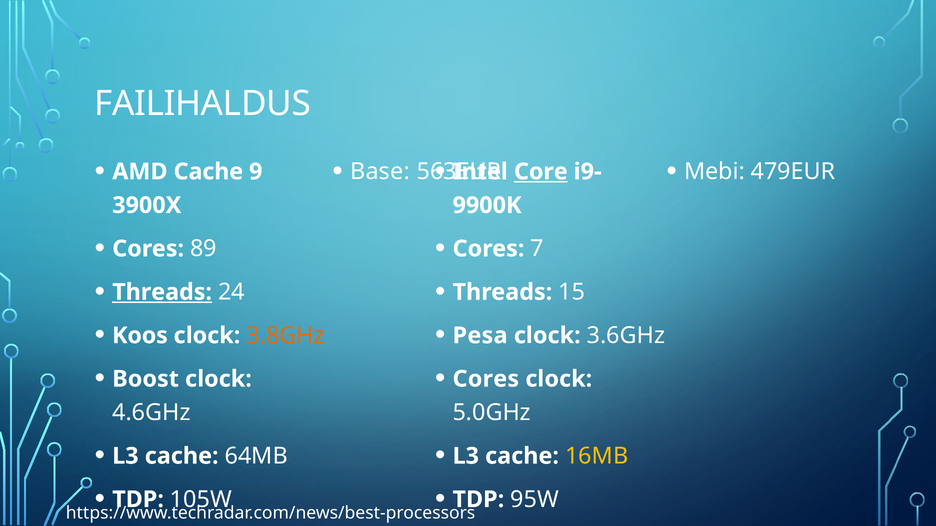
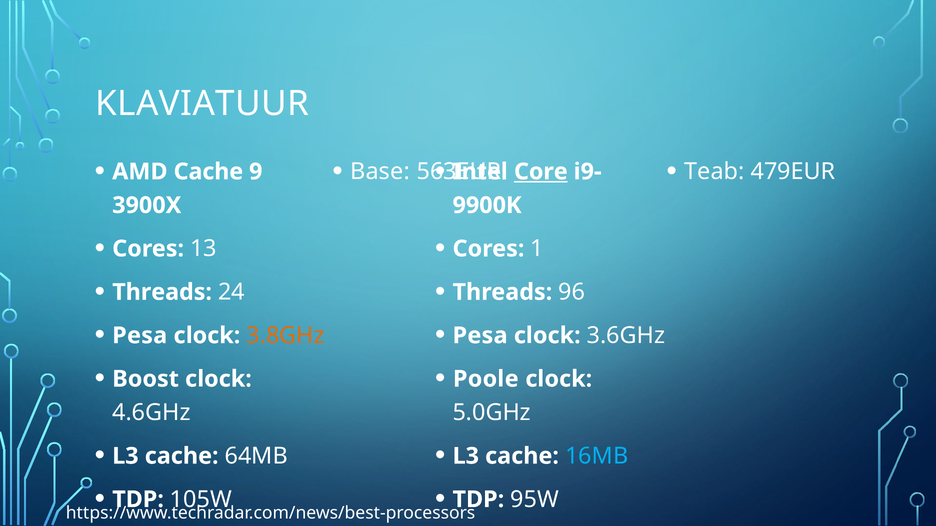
FAILIHALDUS: FAILIHALDUS -> KLAVIATUUR
Mebi: Mebi -> Teab
89: 89 -> 13
7: 7 -> 1
Threads at (162, 292) underline: present -> none
15: 15 -> 96
Koos at (140, 336): Koos -> Pesa
Cores at (486, 379): Cores -> Poole
16MB colour: yellow -> light blue
